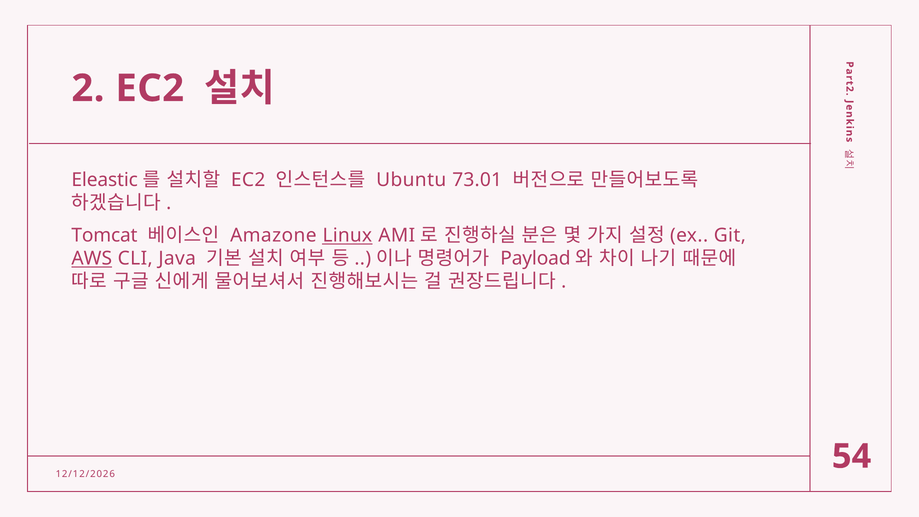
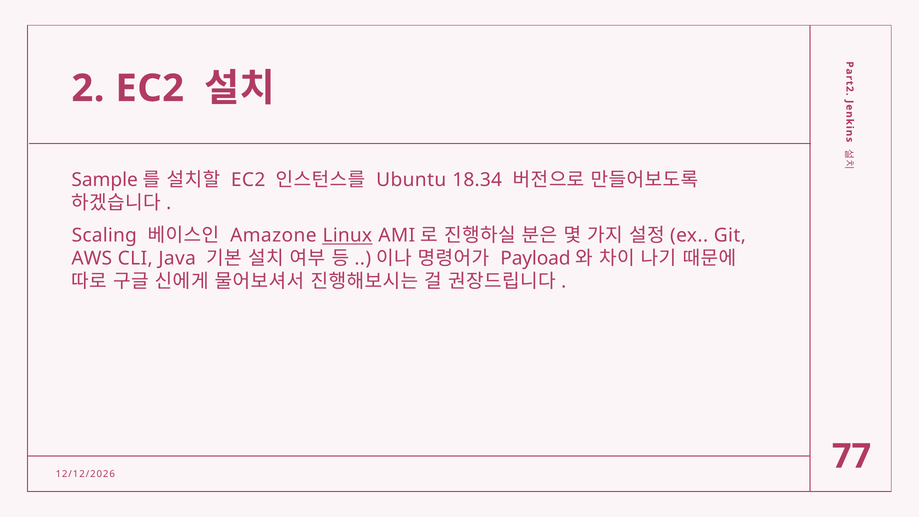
Eleastic: Eleastic -> Sample
73.01: 73.01 -> 18.34
Tomcat: Tomcat -> Scaling
AWS underline: present -> none
54: 54 -> 77
